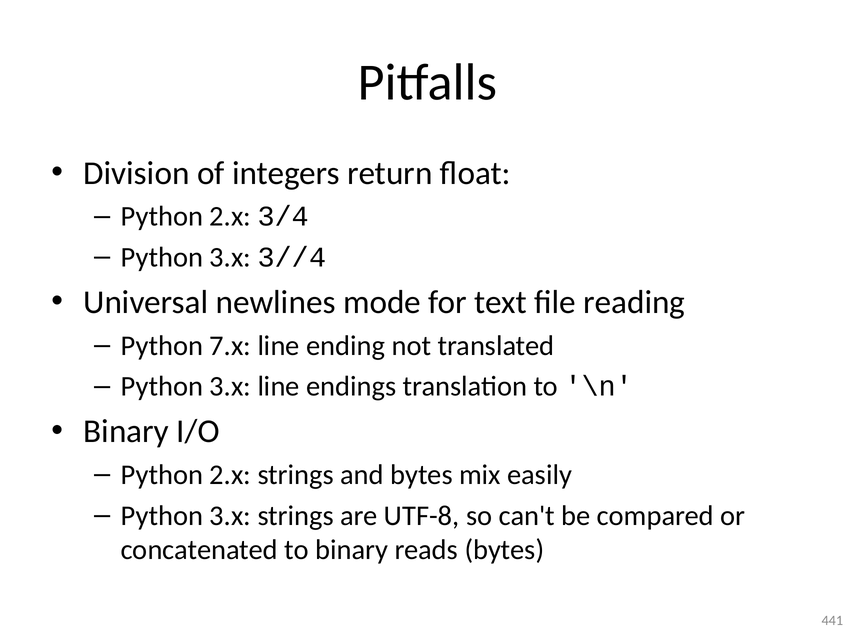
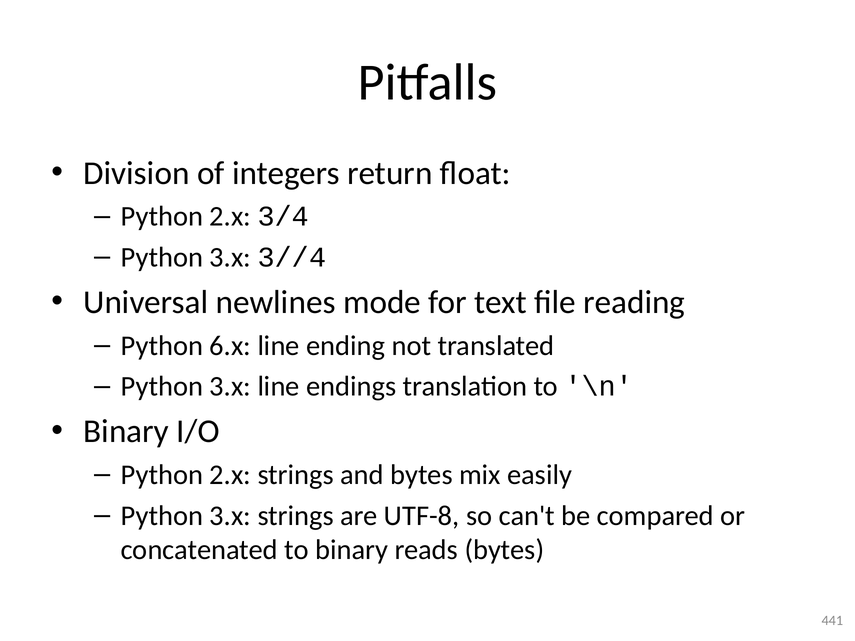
7.x: 7.x -> 6.x
